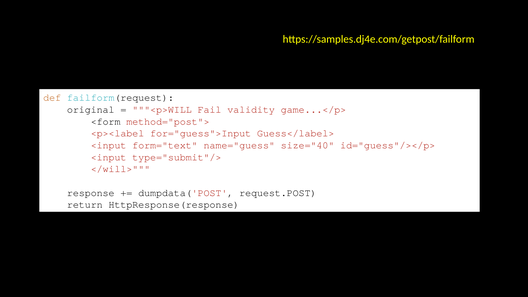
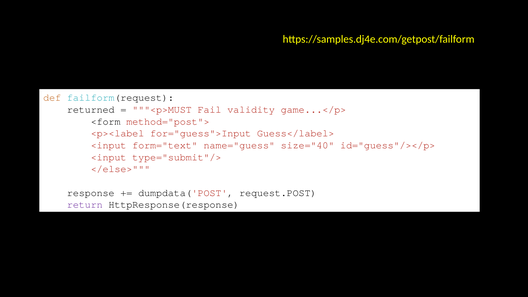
original: original -> returned
<p>WILL: <p>WILL -> <p>MUST
</will>: </will> -> </else>
return colour: black -> purple
